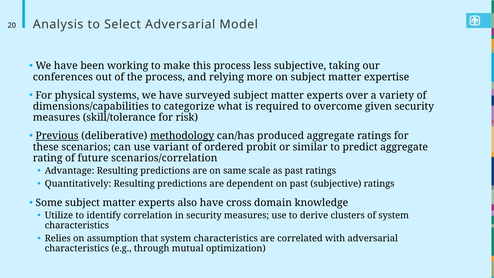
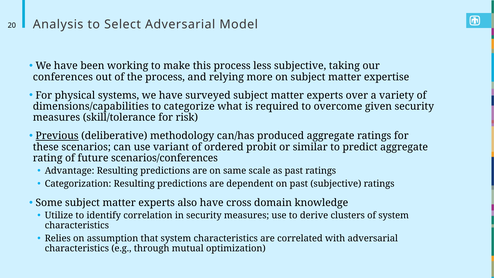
methodology underline: present -> none
scenarios/correlation: scenarios/correlation -> scenarios/conferences
Quantitatively: Quantitatively -> Categorization
